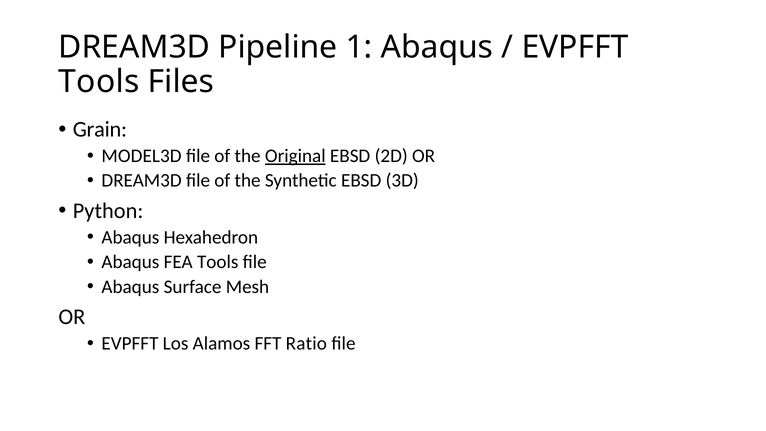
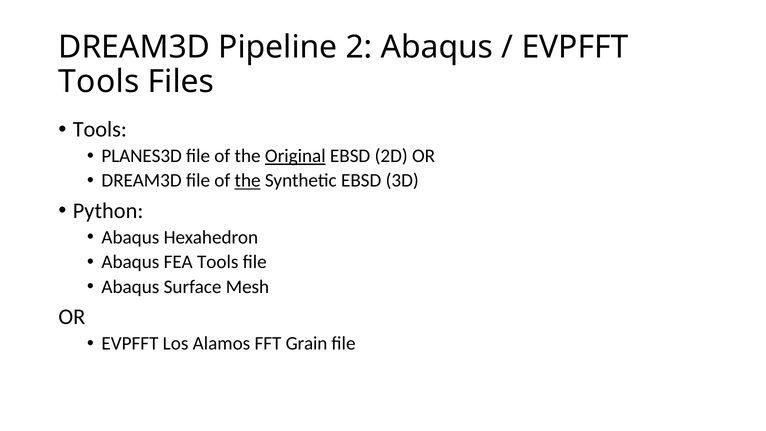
1: 1 -> 2
Grain at (100, 130): Grain -> Tools
MODEL3D: MODEL3D -> PLANES3D
the at (248, 181) underline: none -> present
Ratio: Ratio -> Grain
